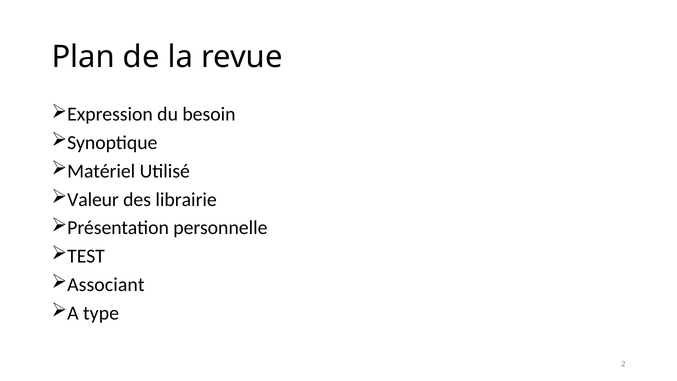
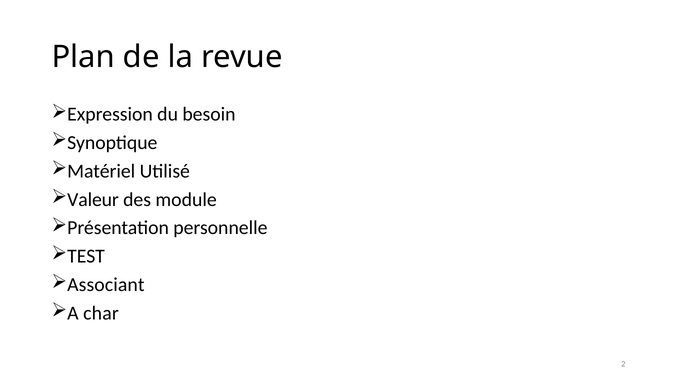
librairie: librairie -> module
type: type -> char
